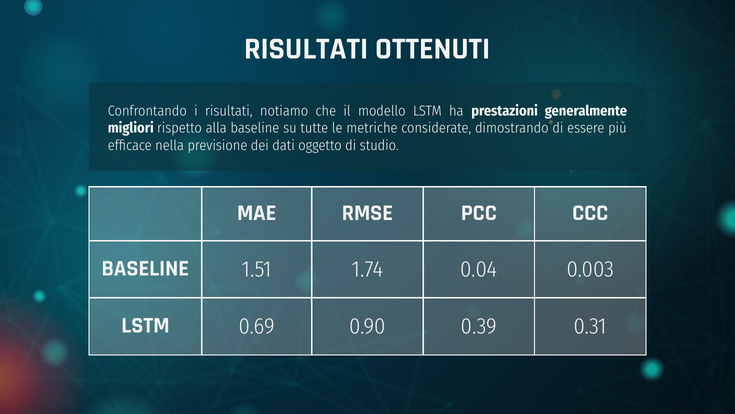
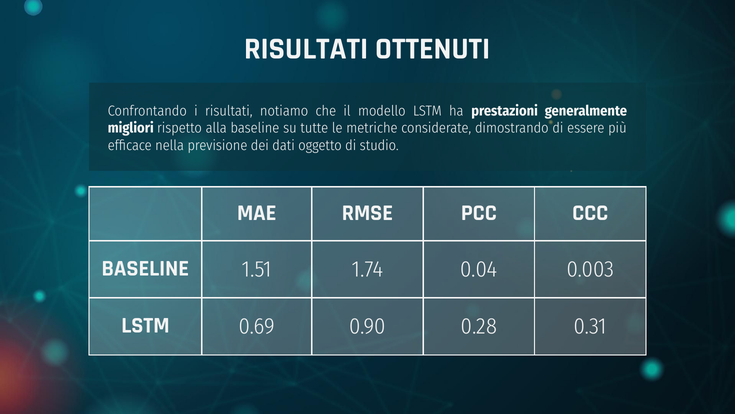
0.39: 0.39 -> 0.28
